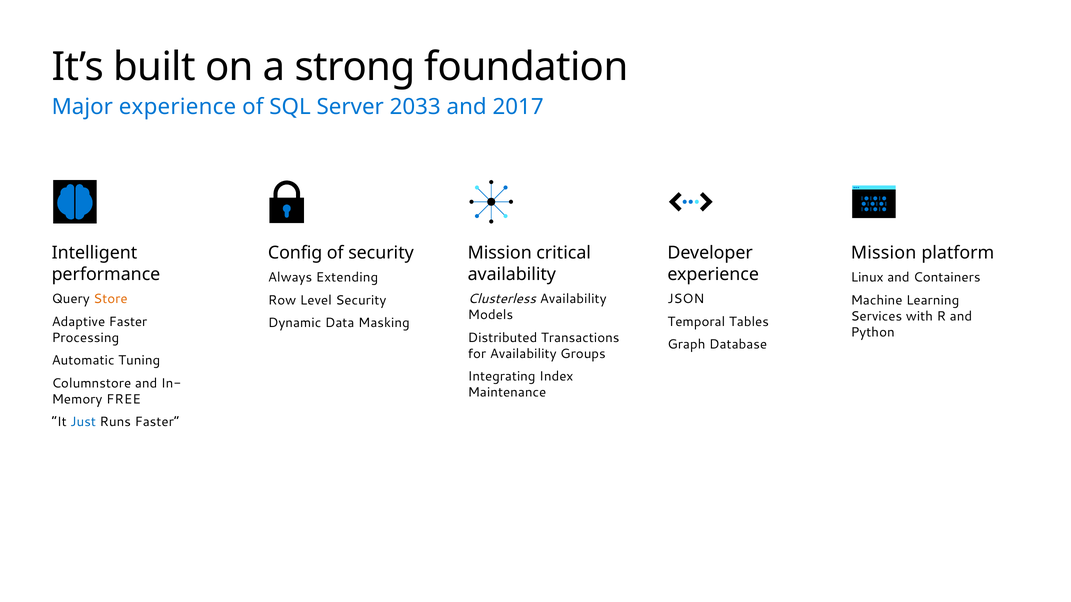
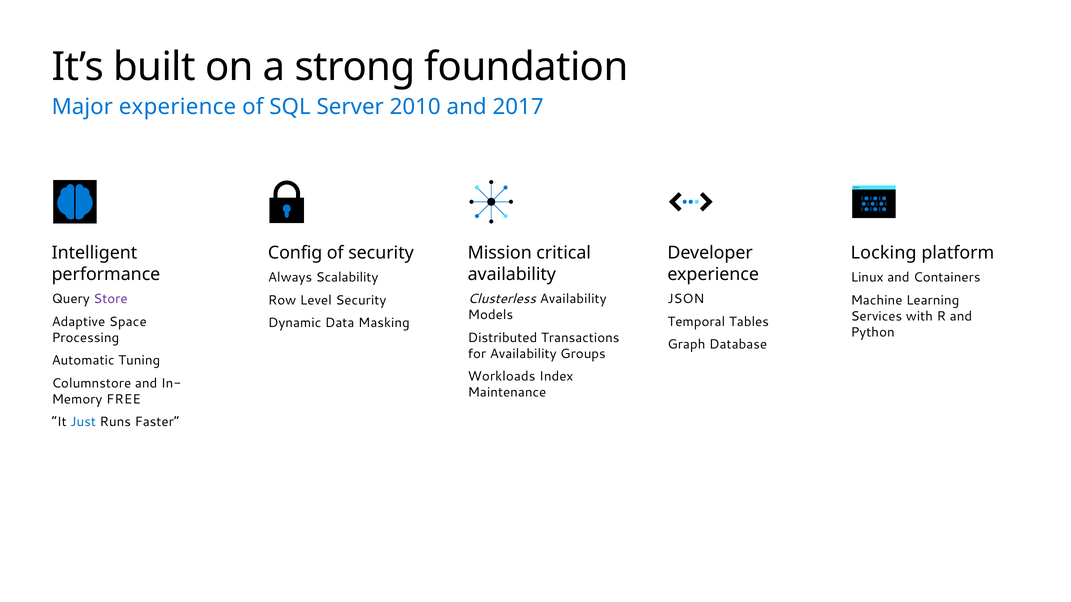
2033: 2033 -> 2010
Mission at (884, 253): Mission -> Locking
Extending: Extending -> Scalability
Store colour: orange -> purple
Adaptive Faster: Faster -> Space
Integrating: Integrating -> Workloads
